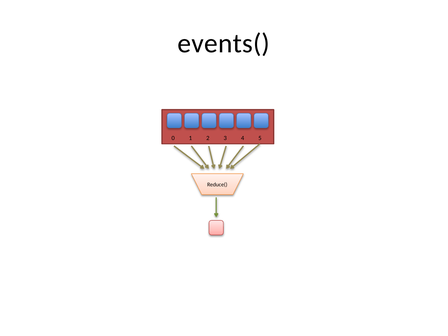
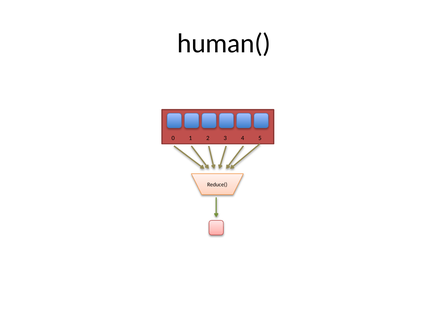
events(: events( -> human(
